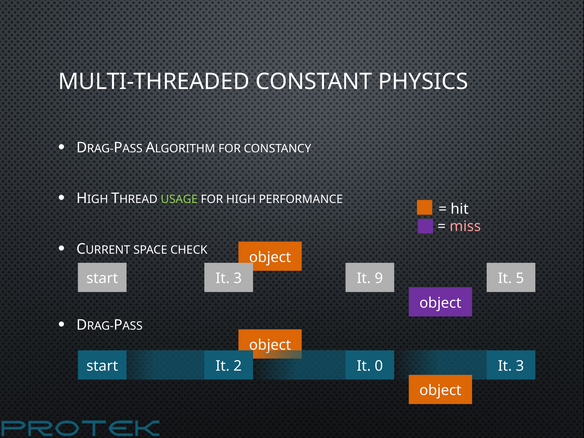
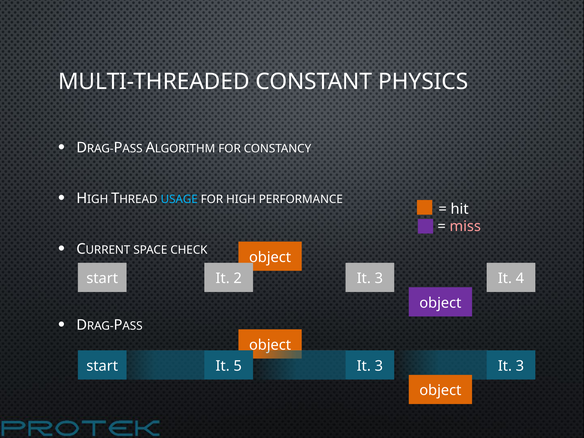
USAGE colour: light green -> light blue
3 at (238, 278): 3 -> 2
9 at (379, 278): 9 -> 3
5: 5 -> 4
2: 2 -> 5
0 at (379, 366): 0 -> 3
